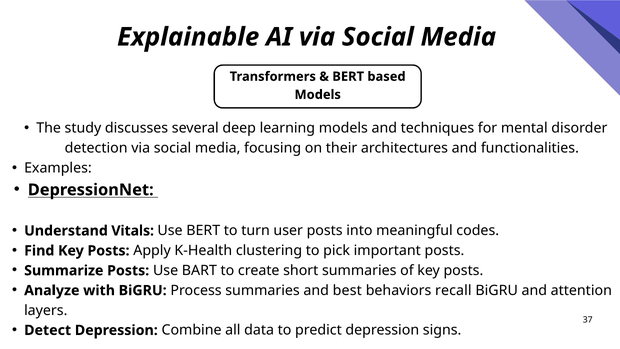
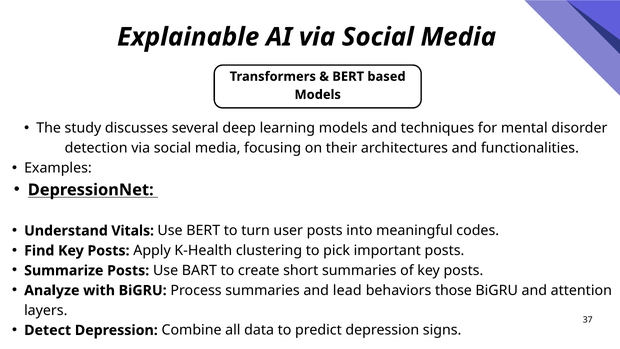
best: best -> lead
recall: recall -> those
